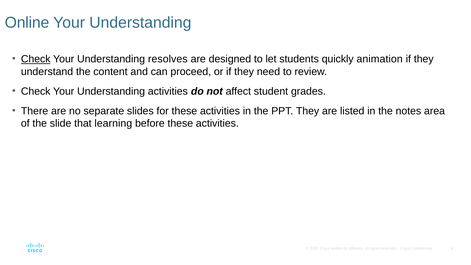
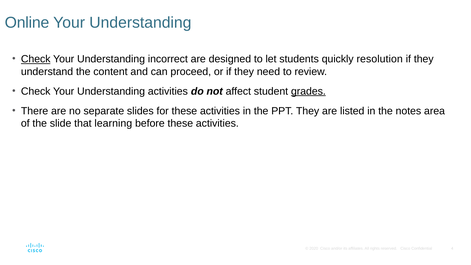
resolves: resolves -> incorrect
animation: animation -> resolution
grades underline: none -> present
